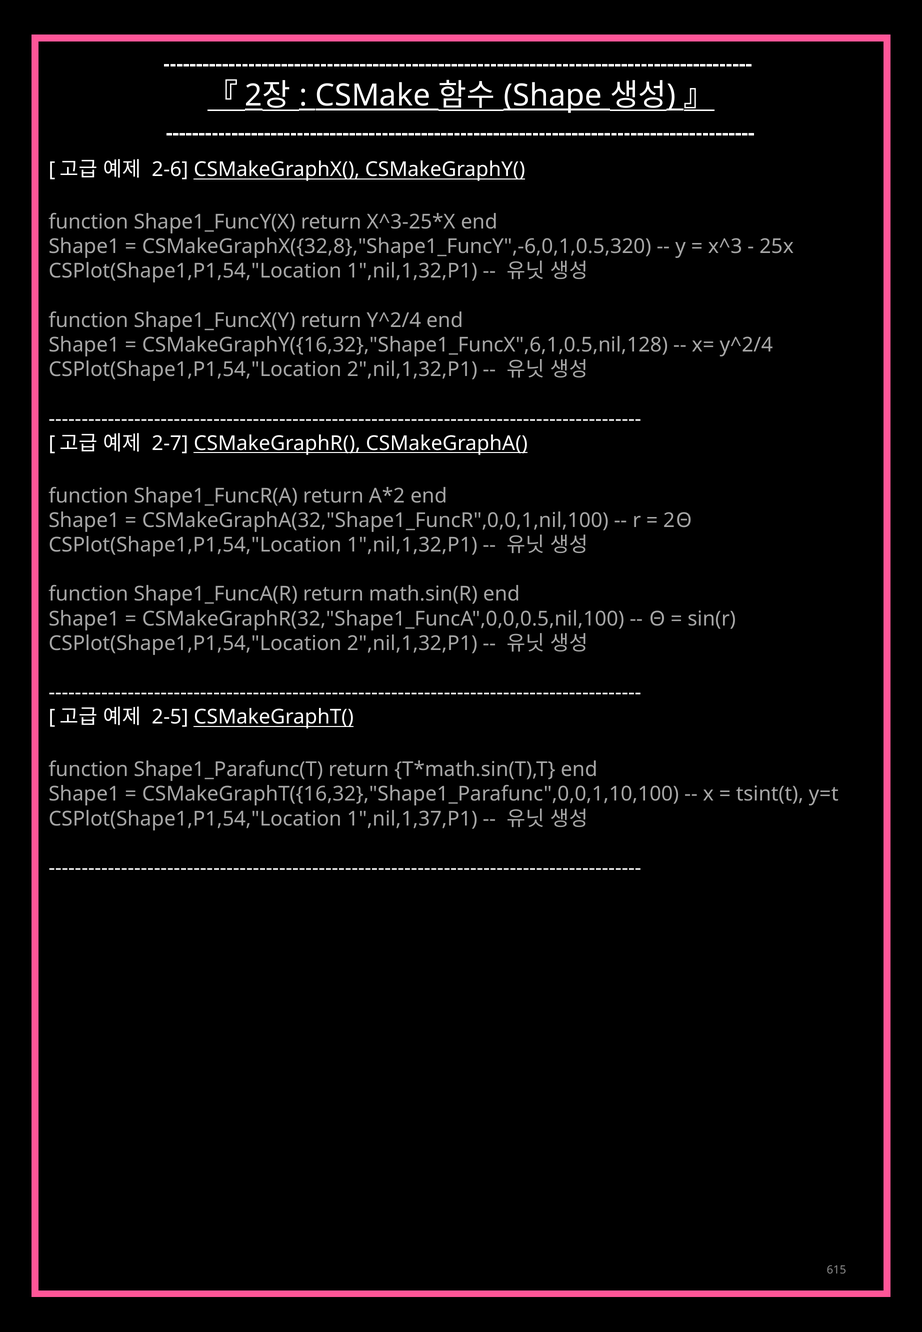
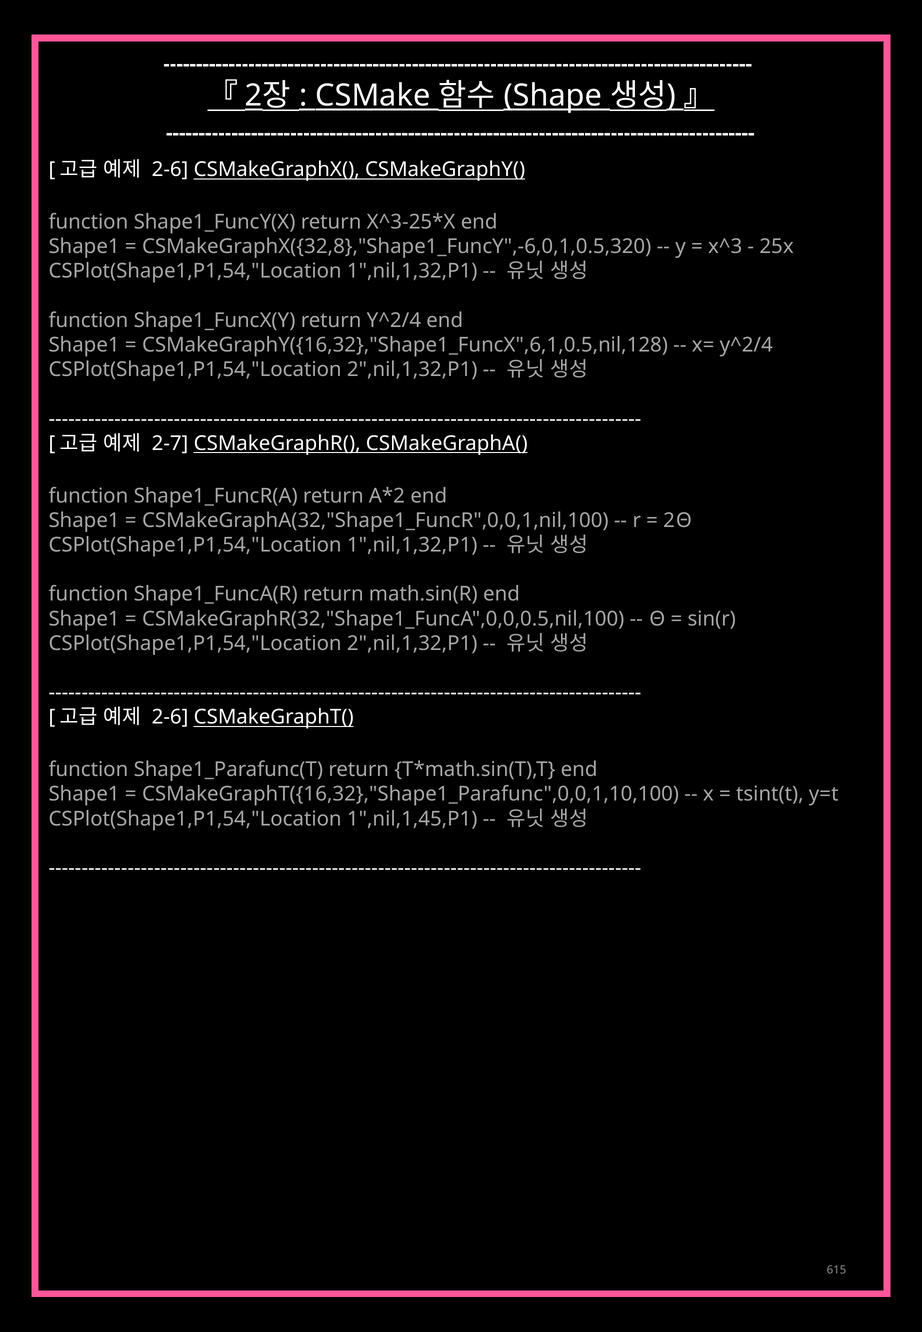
2-5 at (170, 717): 2-5 -> 2-6
1",nil,1,37,P1: 1",nil,1,37,P1 -> 1",nil,1,45,P1
